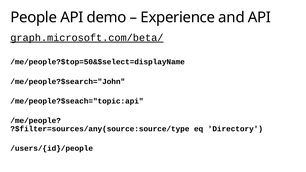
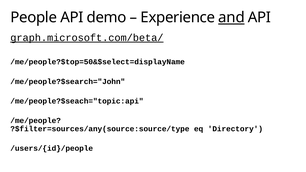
and underline: none -> present
